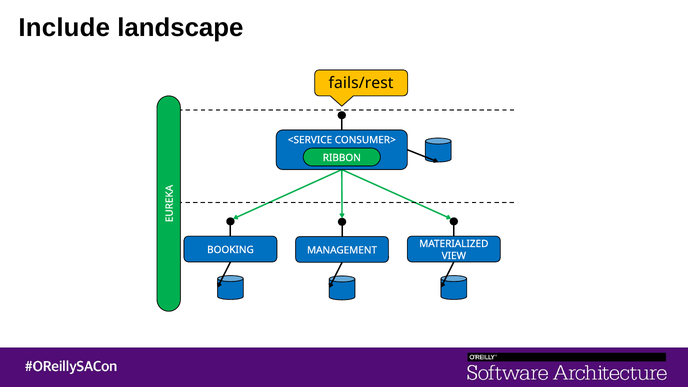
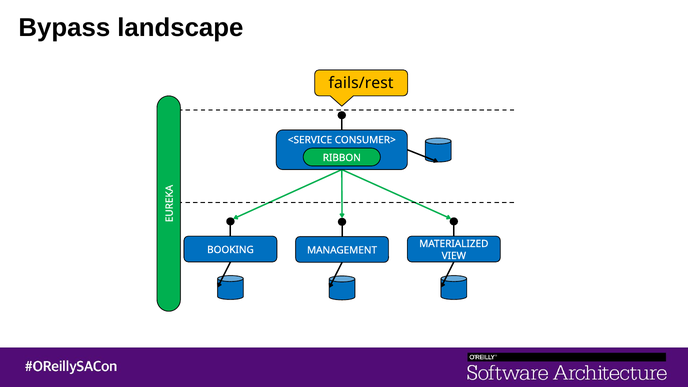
Include: Include -> Bypass
